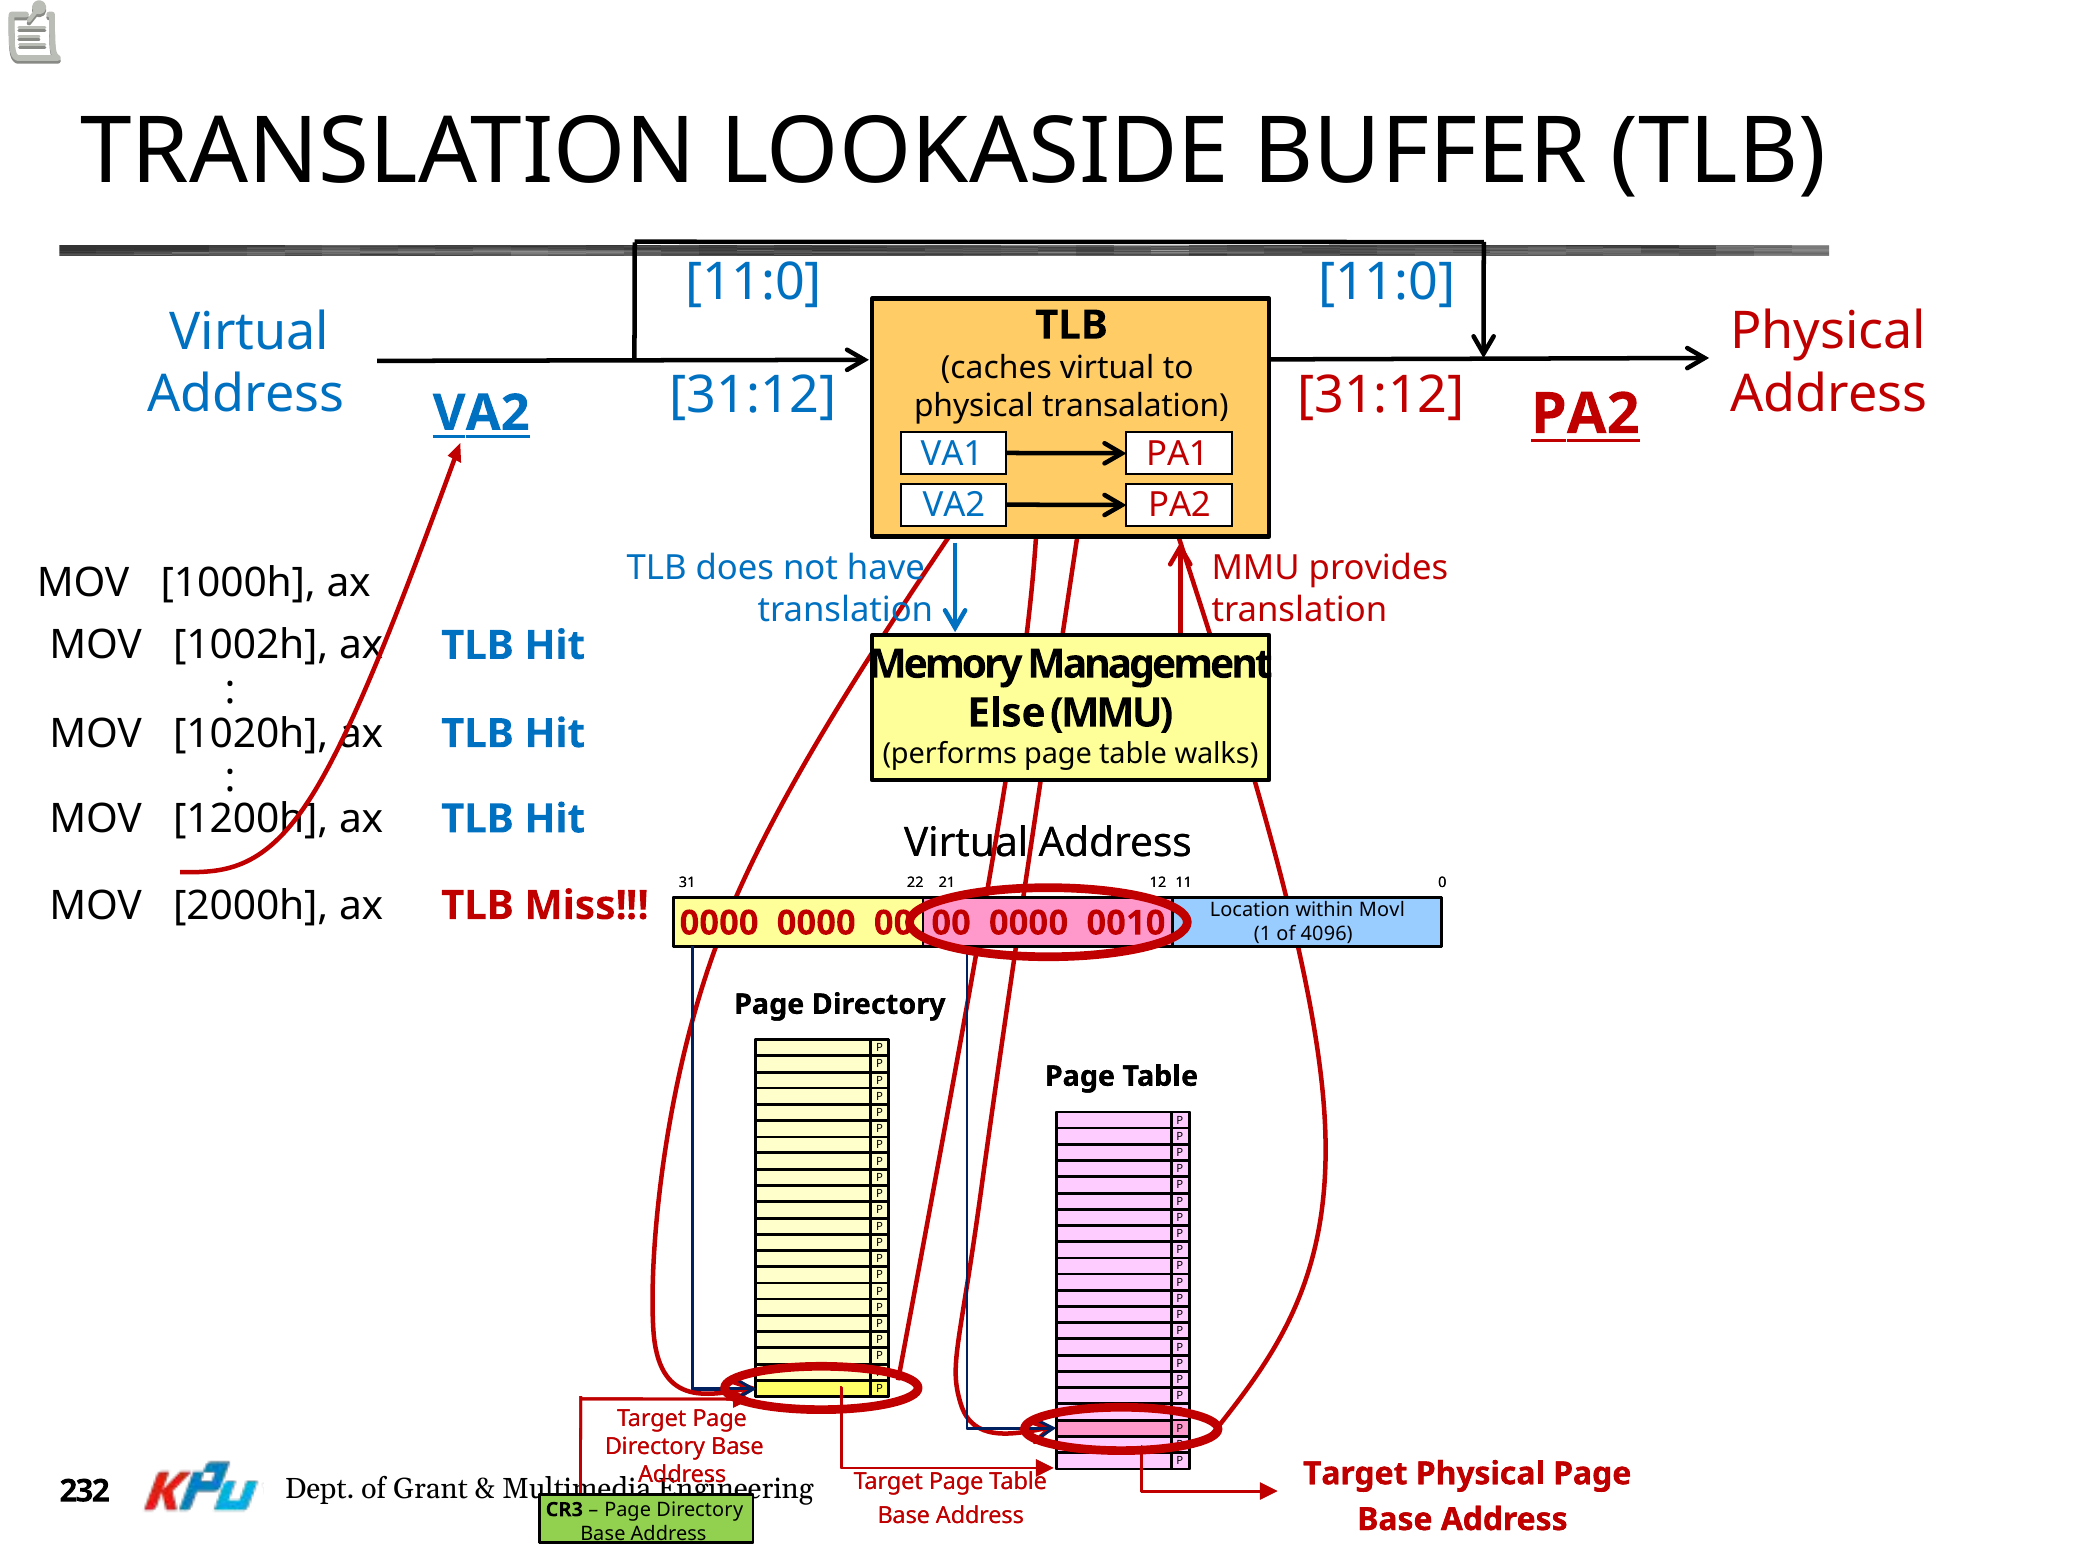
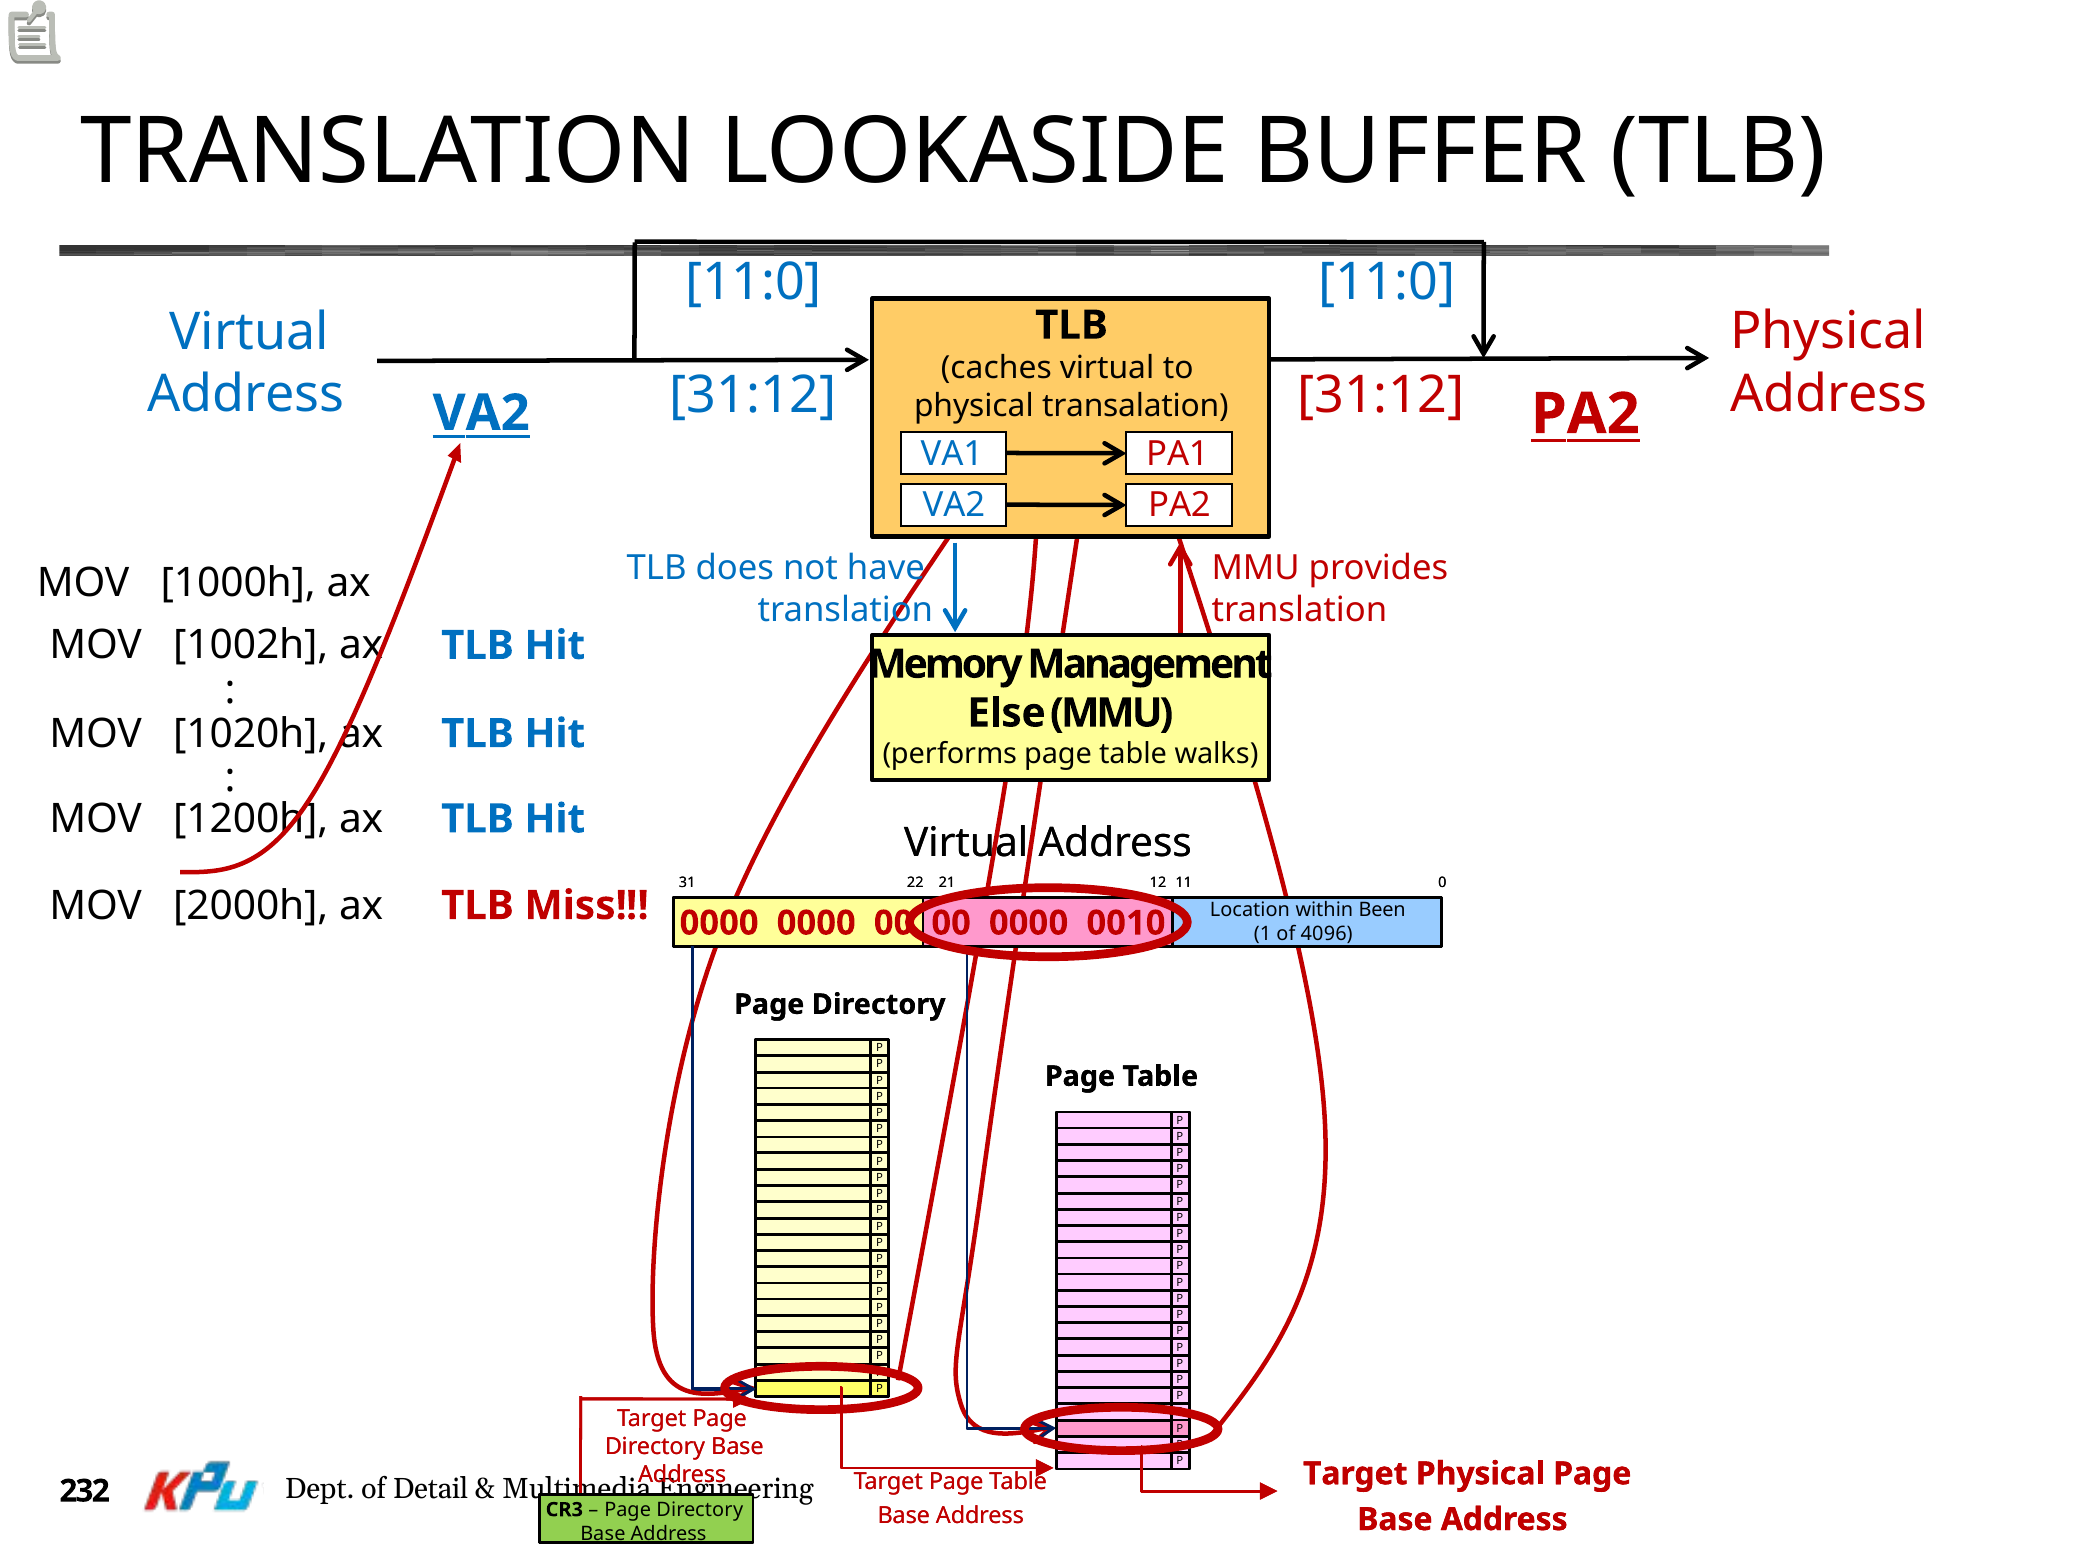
Movl: Movl -> Been
Grant: Grant -> Detail
